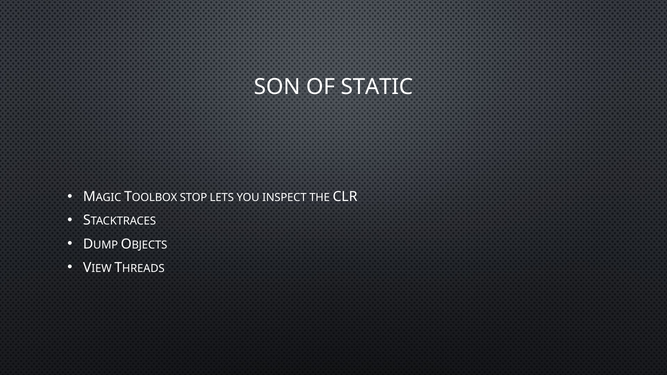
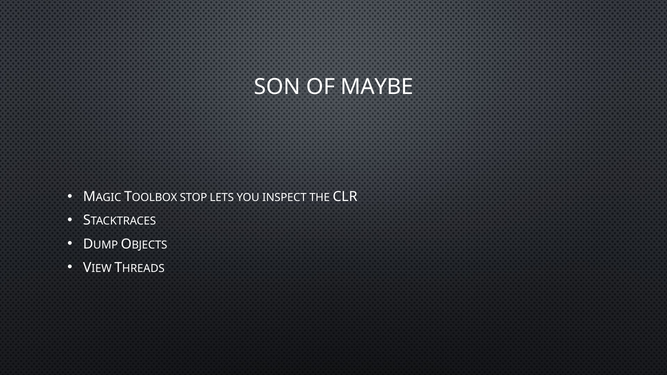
STATIC: STATIC -> MAYBE
